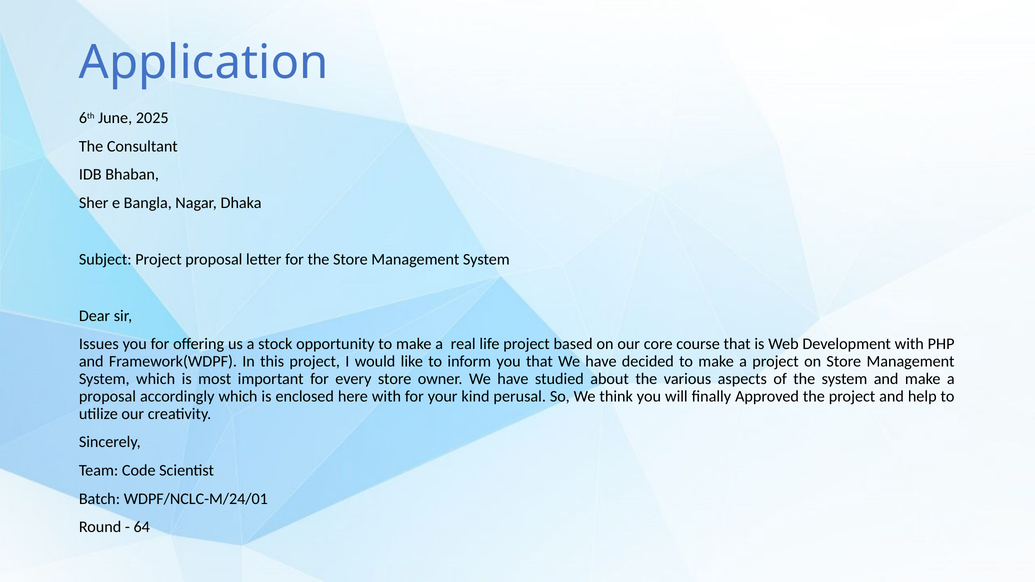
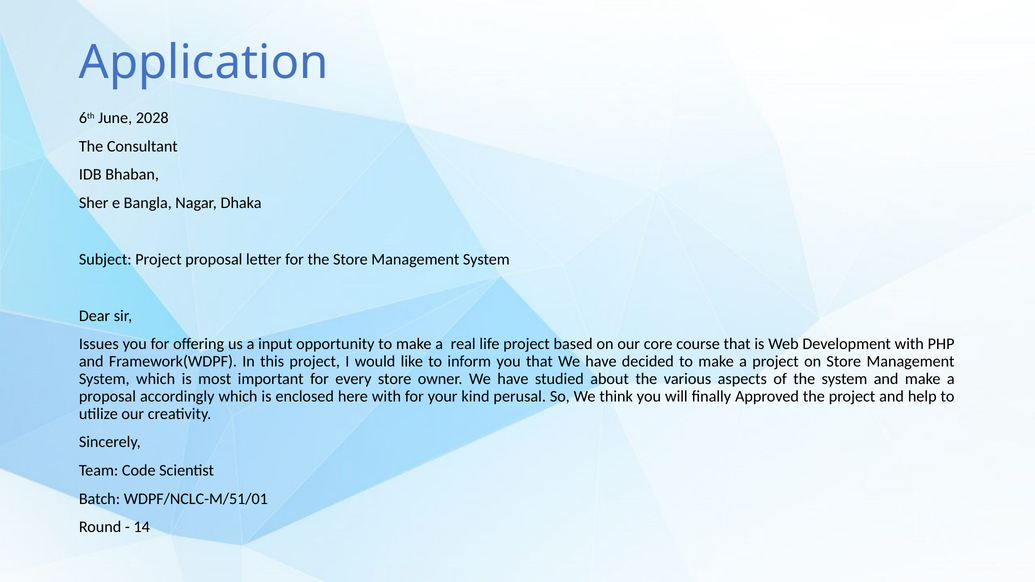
2025: 2025 -> 2028
stock: stock -> input
WDPF/NCLC-M/24/01: WDPF/NCLC-M/24/01 -> WDPF/NCLC-M/51/01
64: 64 -> 14
